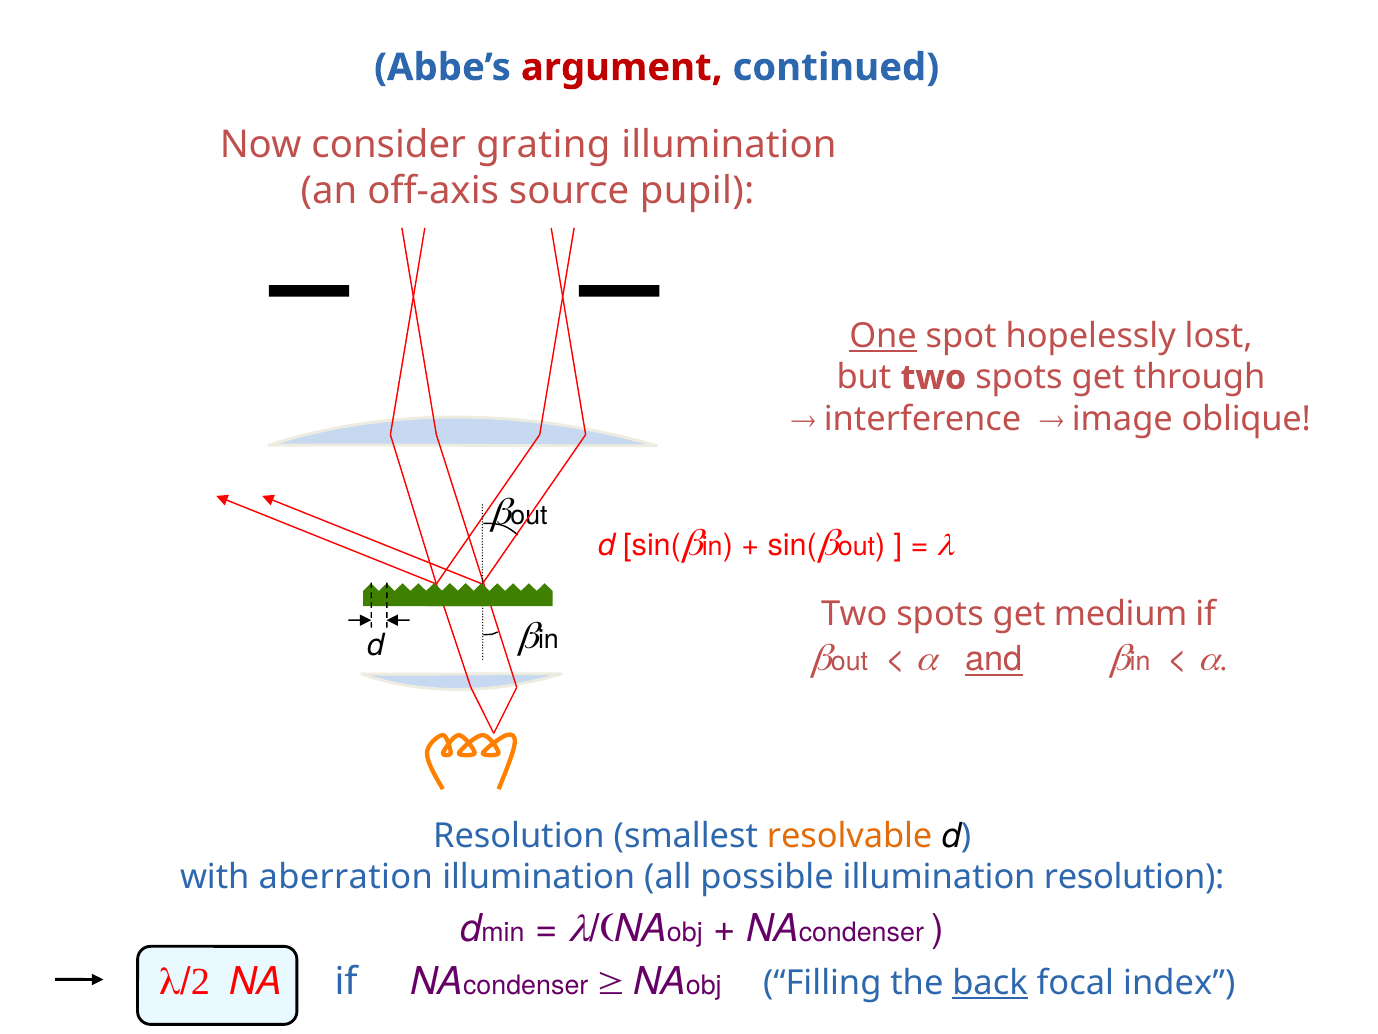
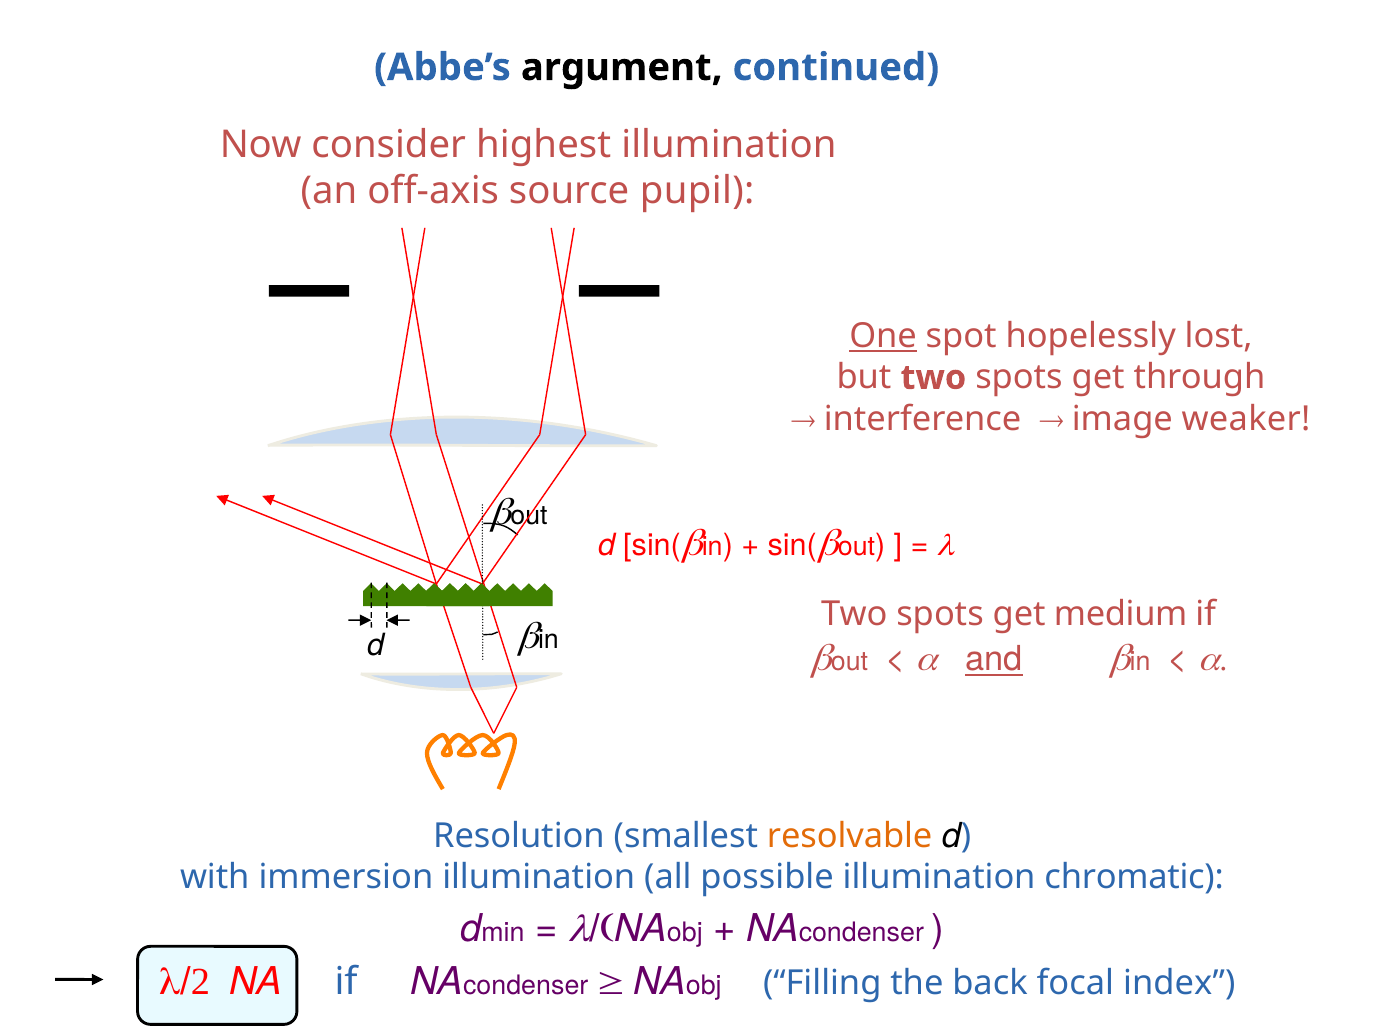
argument colour: red -> black
grating: grating -> highest
oblique: oblique -> weaker
aberration: aberration -> immersion
illumination resolution: resolution -> chromatic
back underline: present -> none
